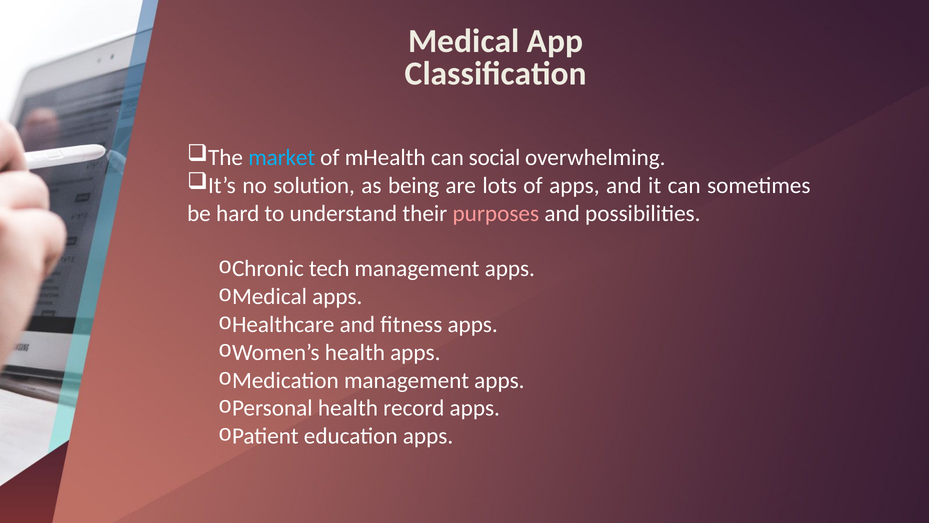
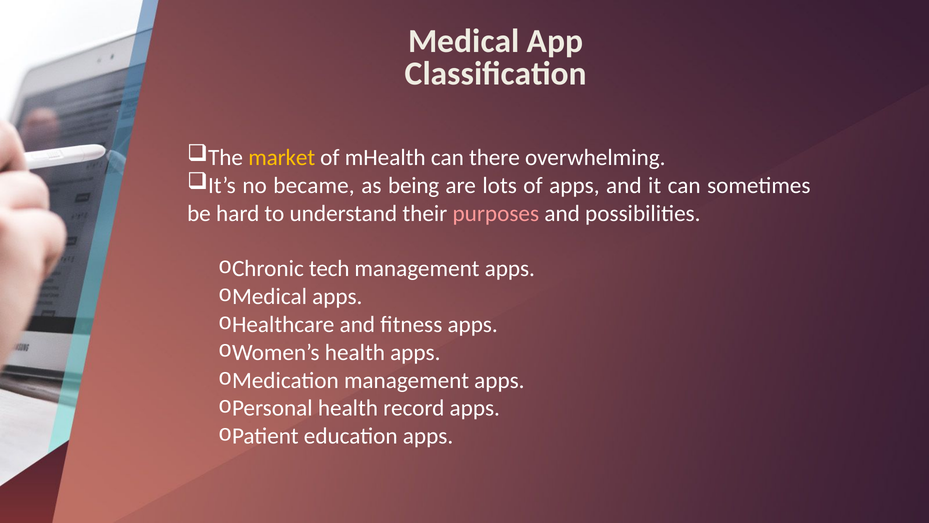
market colour: light blue -> yellow
social: social -> there
solution: solution -> became
